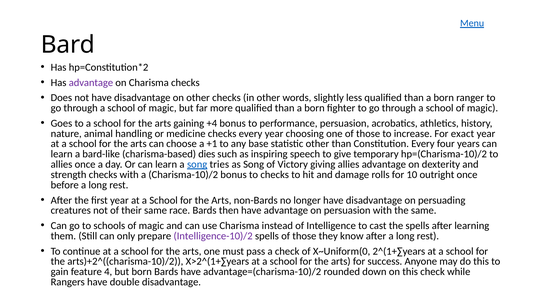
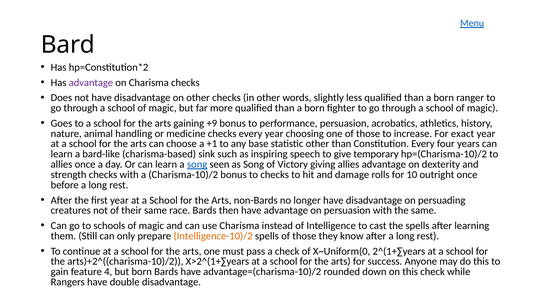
+4: +4 -> +9
dies: dies -> sink
tries: tries -> seen
Intelligence-10)/2 colour: purple -> orange
